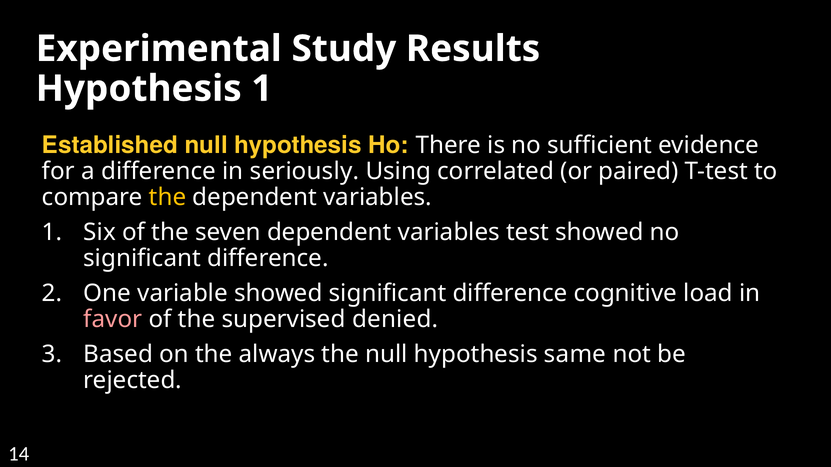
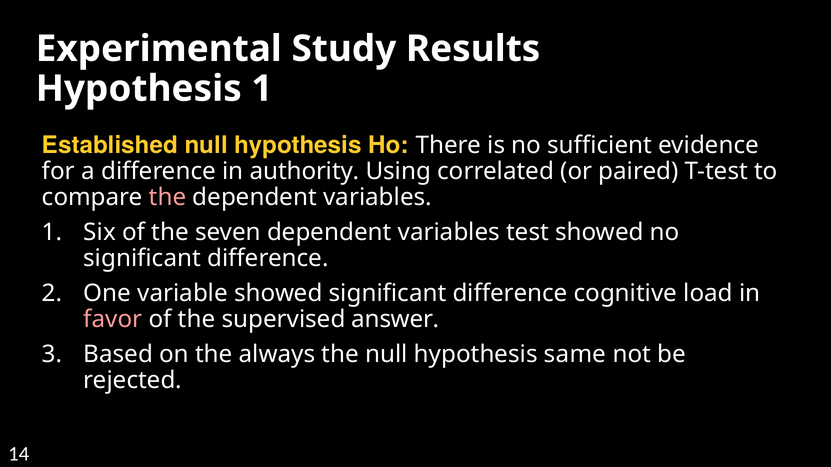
seriously: seriously -> authority
the at (167, 198) colour: yellow -> pink
denied: denied -> answer
